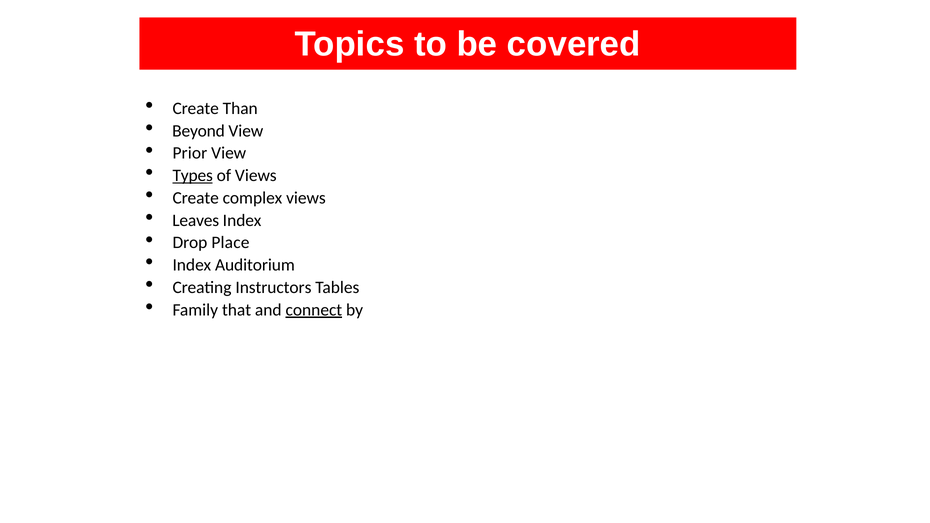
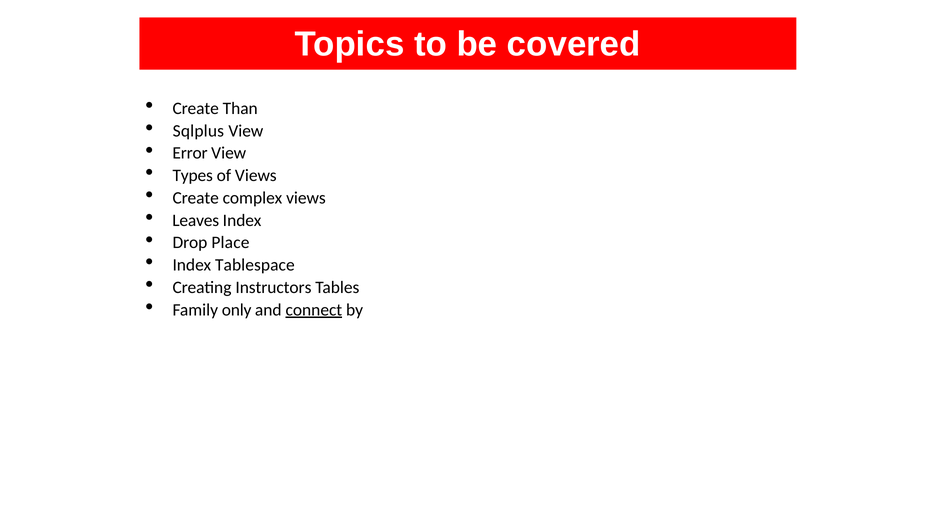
Beyond: Beyond -> Sqlplus
Prior: Prior -> Error
Types underline: present -> none
Auditorium: Auditorium -> Tablespace
that: that -> only
